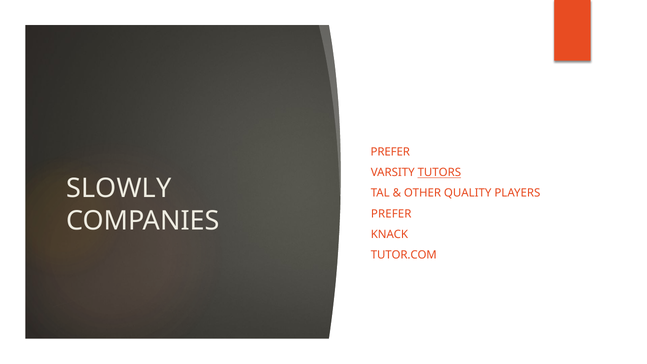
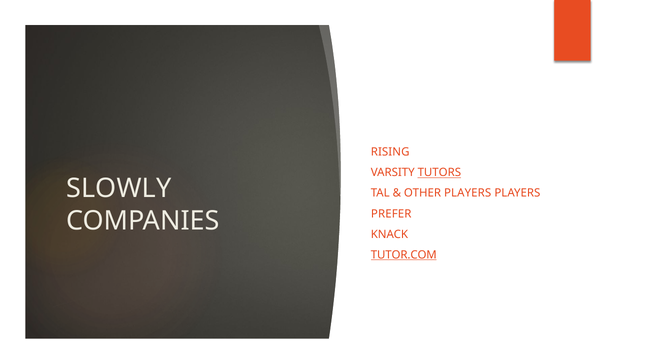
PREFER at (390, 152): PREFER -> RISING
OTHER QUALITY: QUALITY -> PLAYERS
TUTOR.COM underline: none -> present
